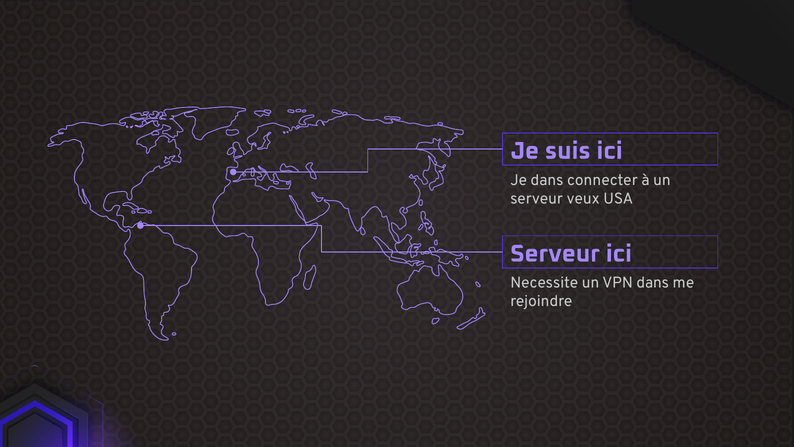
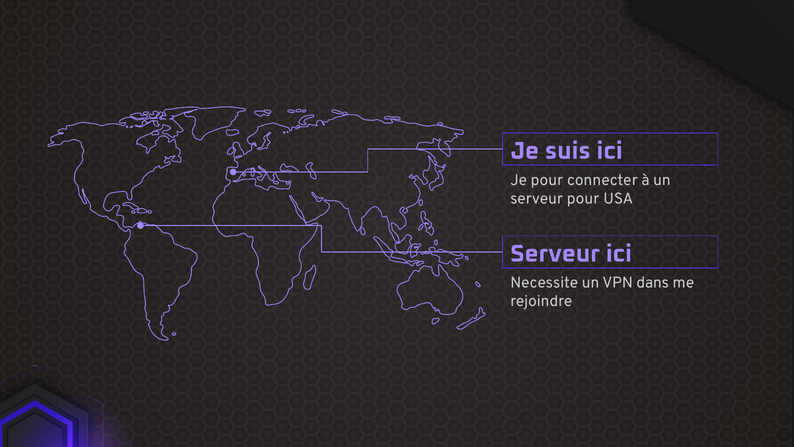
Je dans: dans -> pour
serveur veux: veux -> pour
